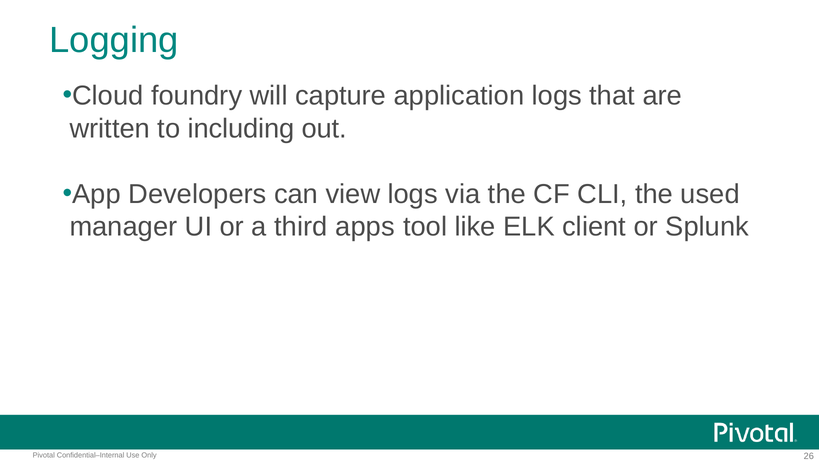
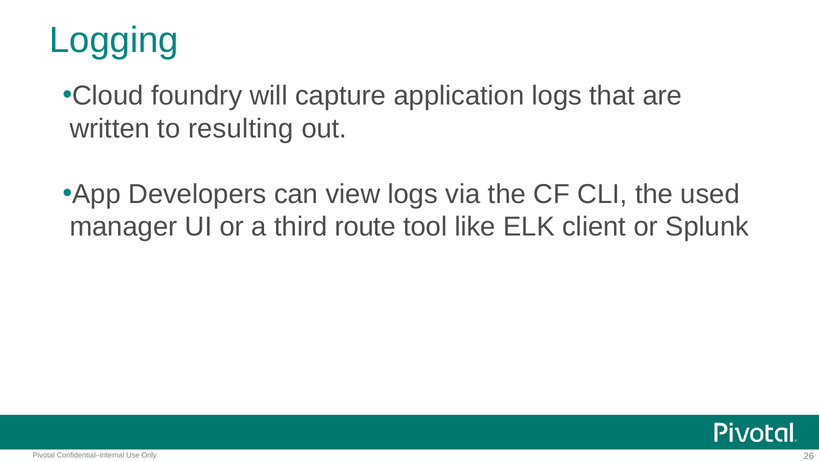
including: including -> resulting
apps: apps -> route
